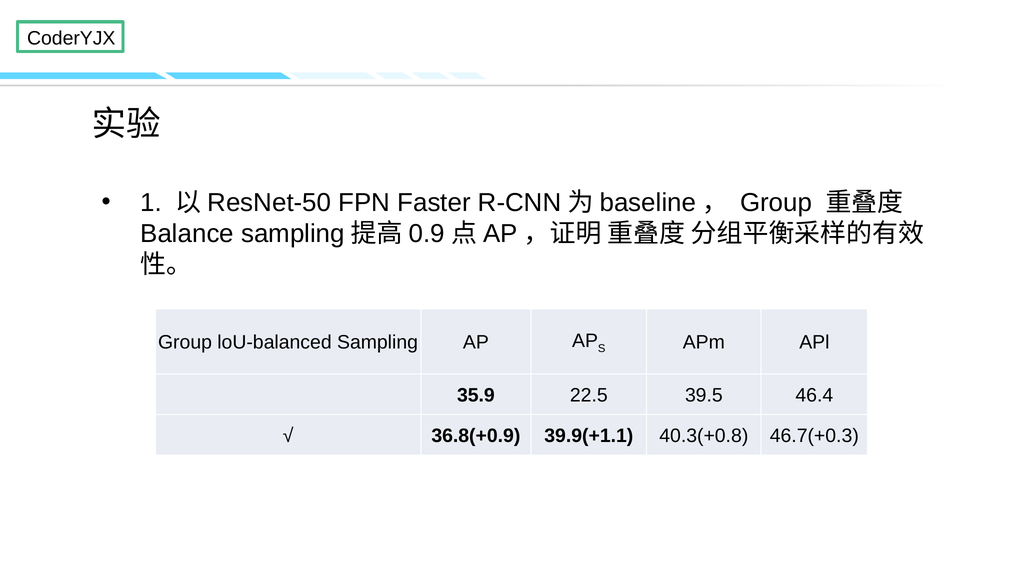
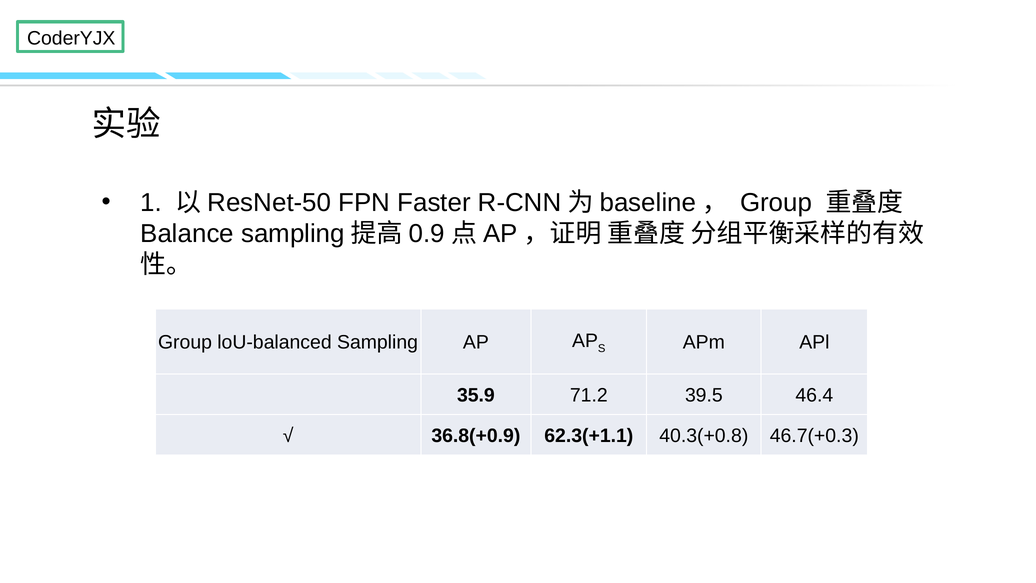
22.5: 22.5 -> 71.2
39.9(+1.1: 39.9(+1.1 -> 62.3(+1.1
